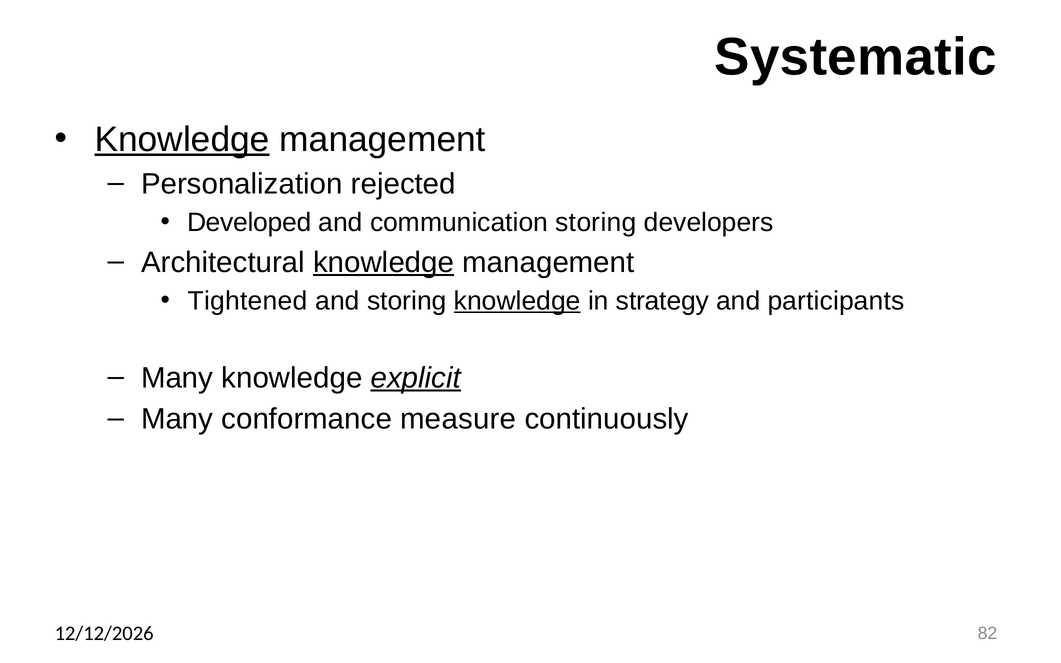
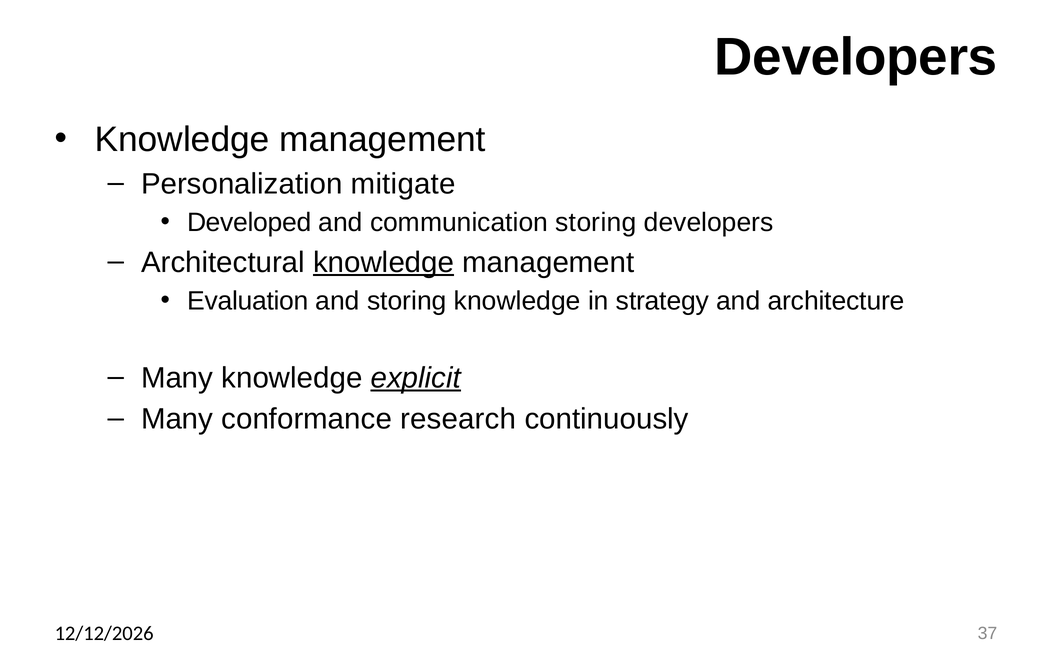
Systematic at (856, 57): Systematic -> Developers
Knowledge at (182, 140) underline: present -> none
rejected: rejected -> mitigate
Tightened: Tightened -> Evaluation
knowledge at (517, 301) underline: present -> none
participants: participants -> architecture
measure: measure -> research
82: 82 -> 37
